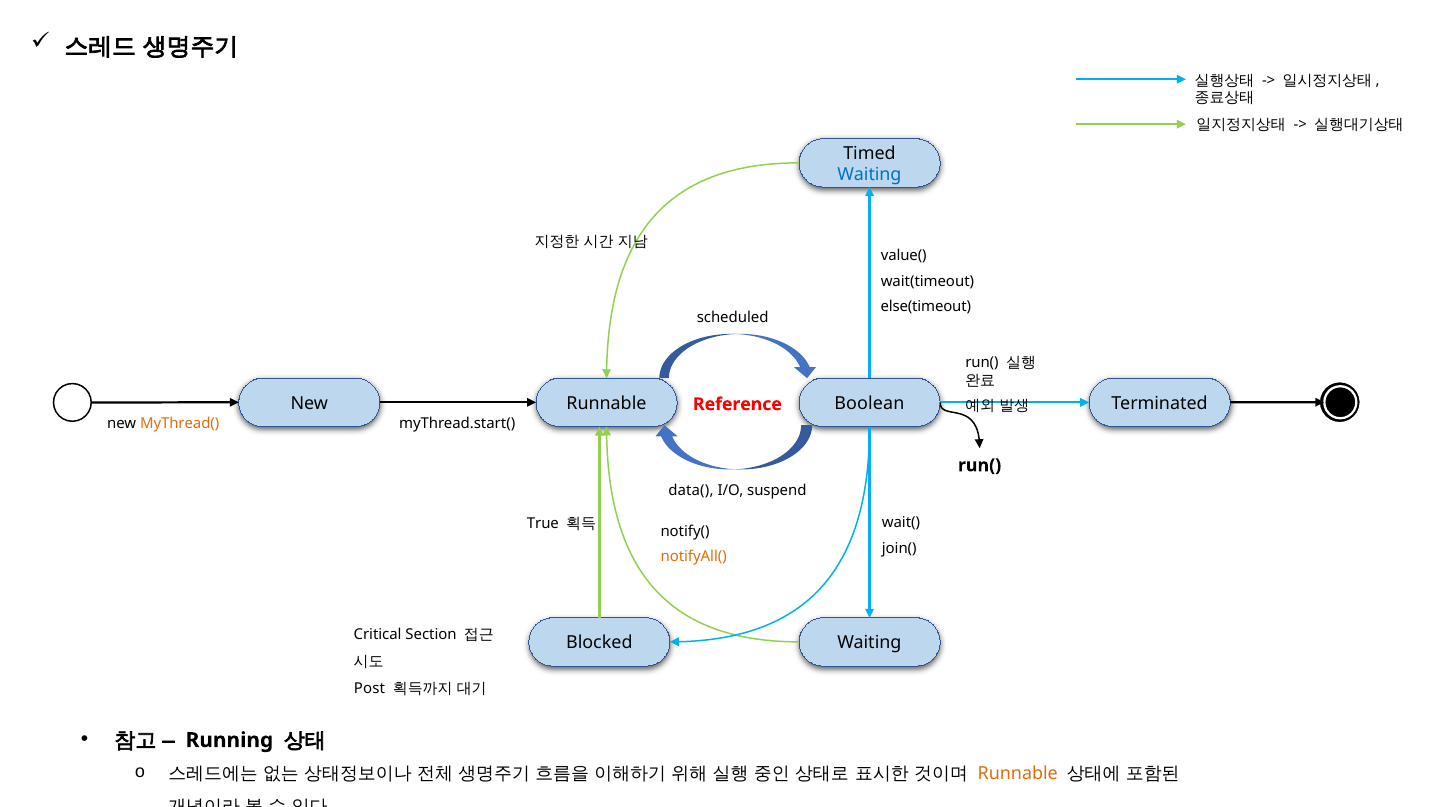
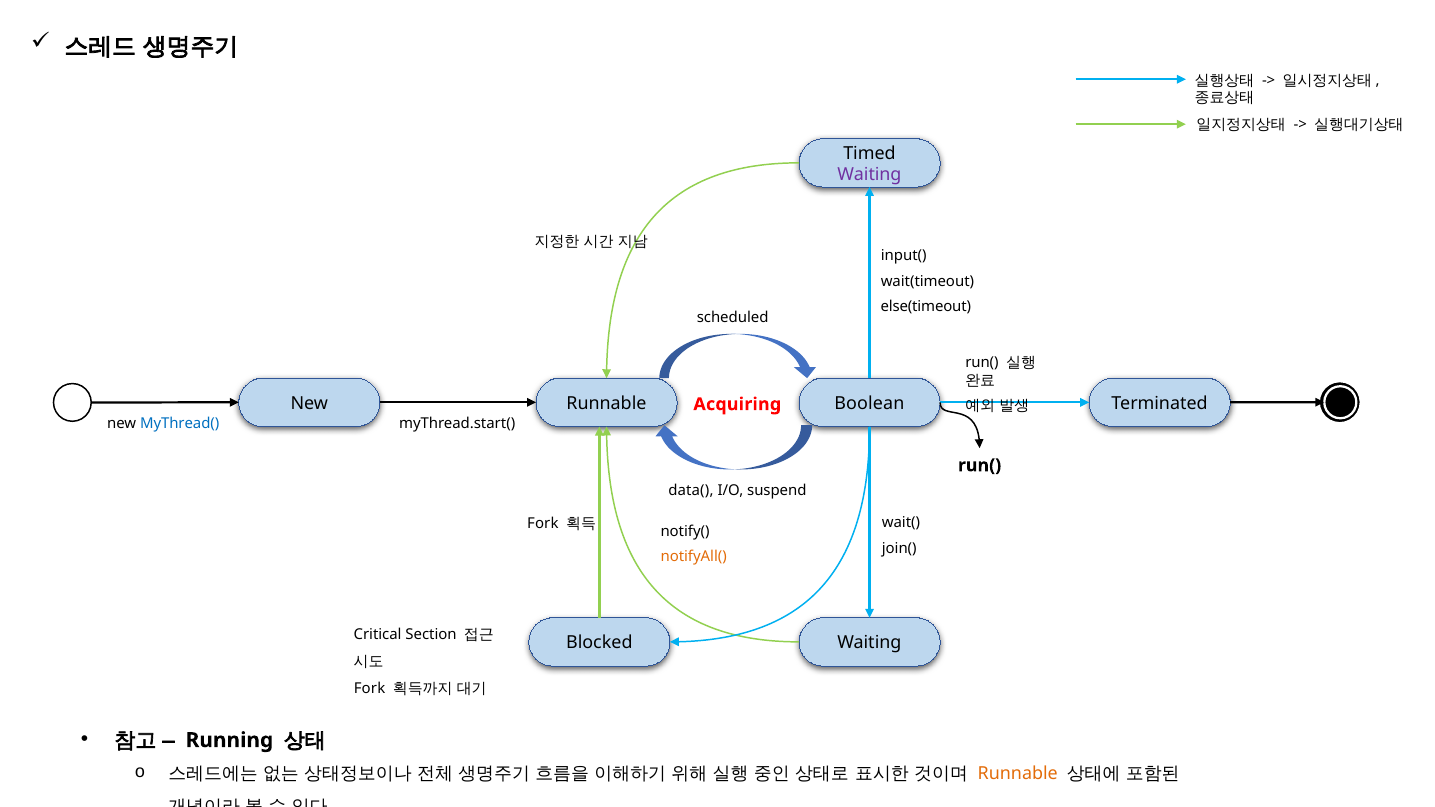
Waiting at (869, 175) colour: blue -> purple
value(: value( -> input(
Reference: Reference -> Acquiring
MyThread( colour: orange -> blue
True at (543, 524): True -> Fork
Post at (370, 689): Post -> Fork
